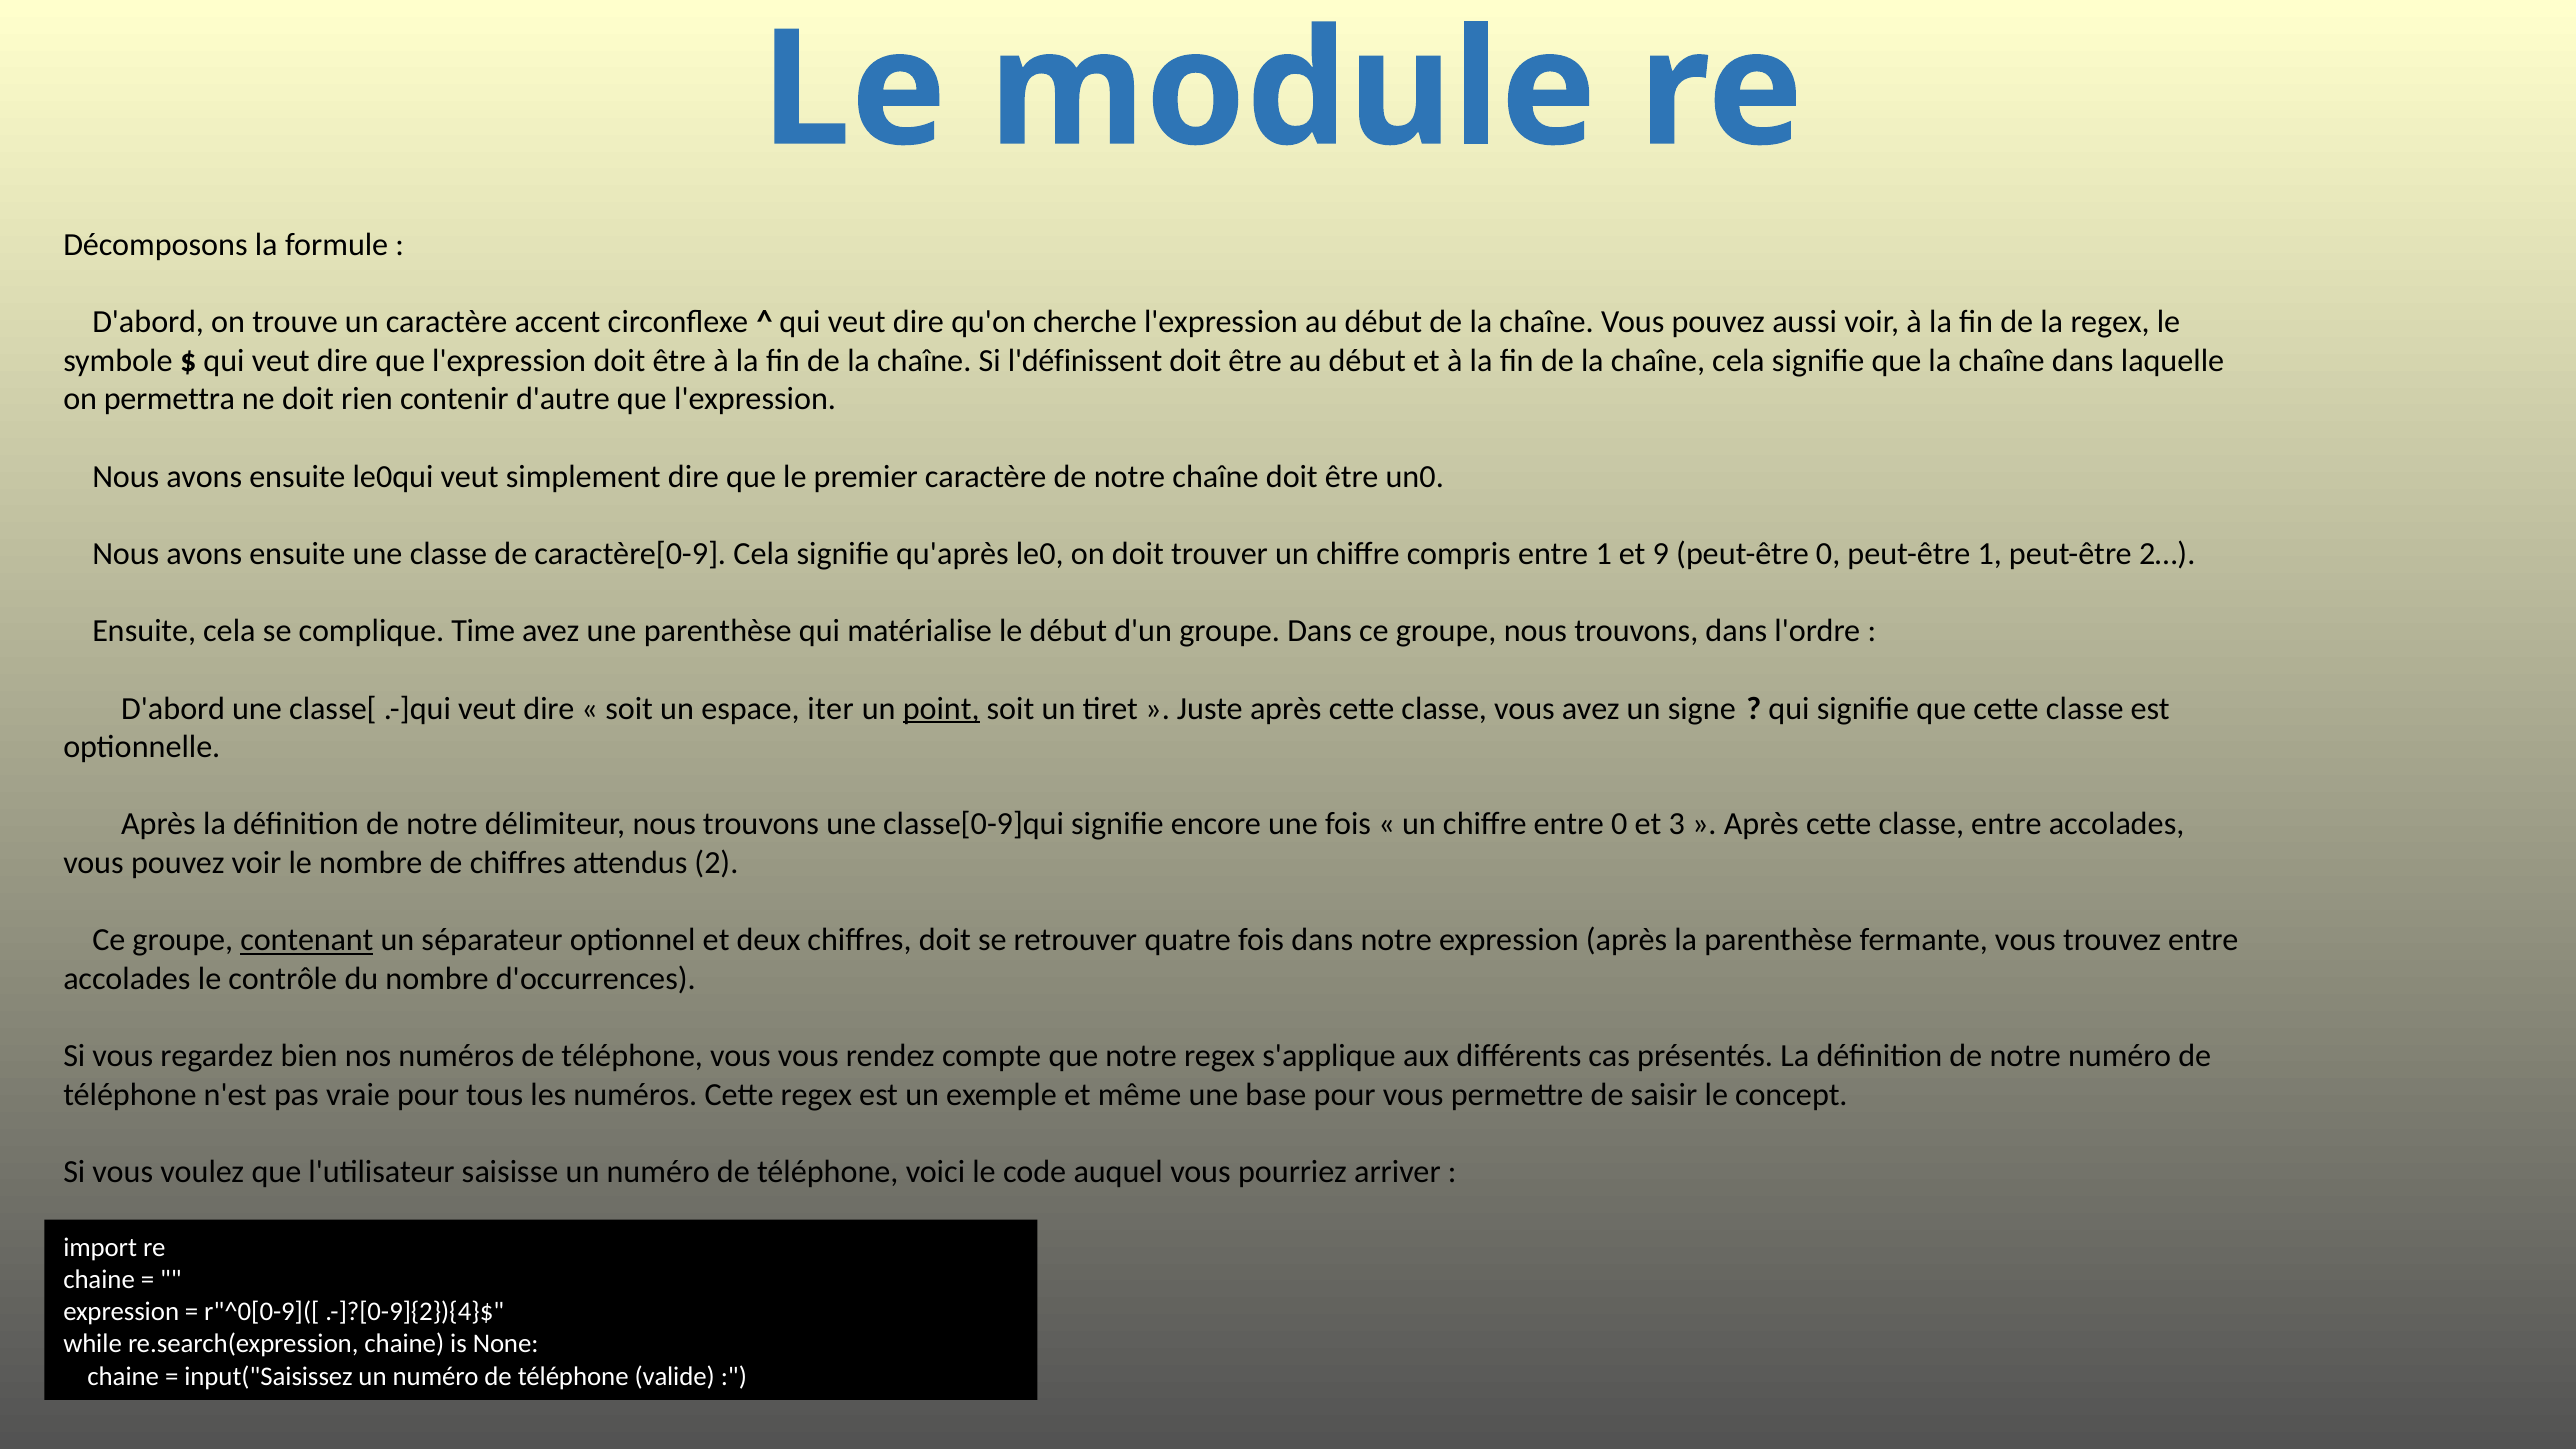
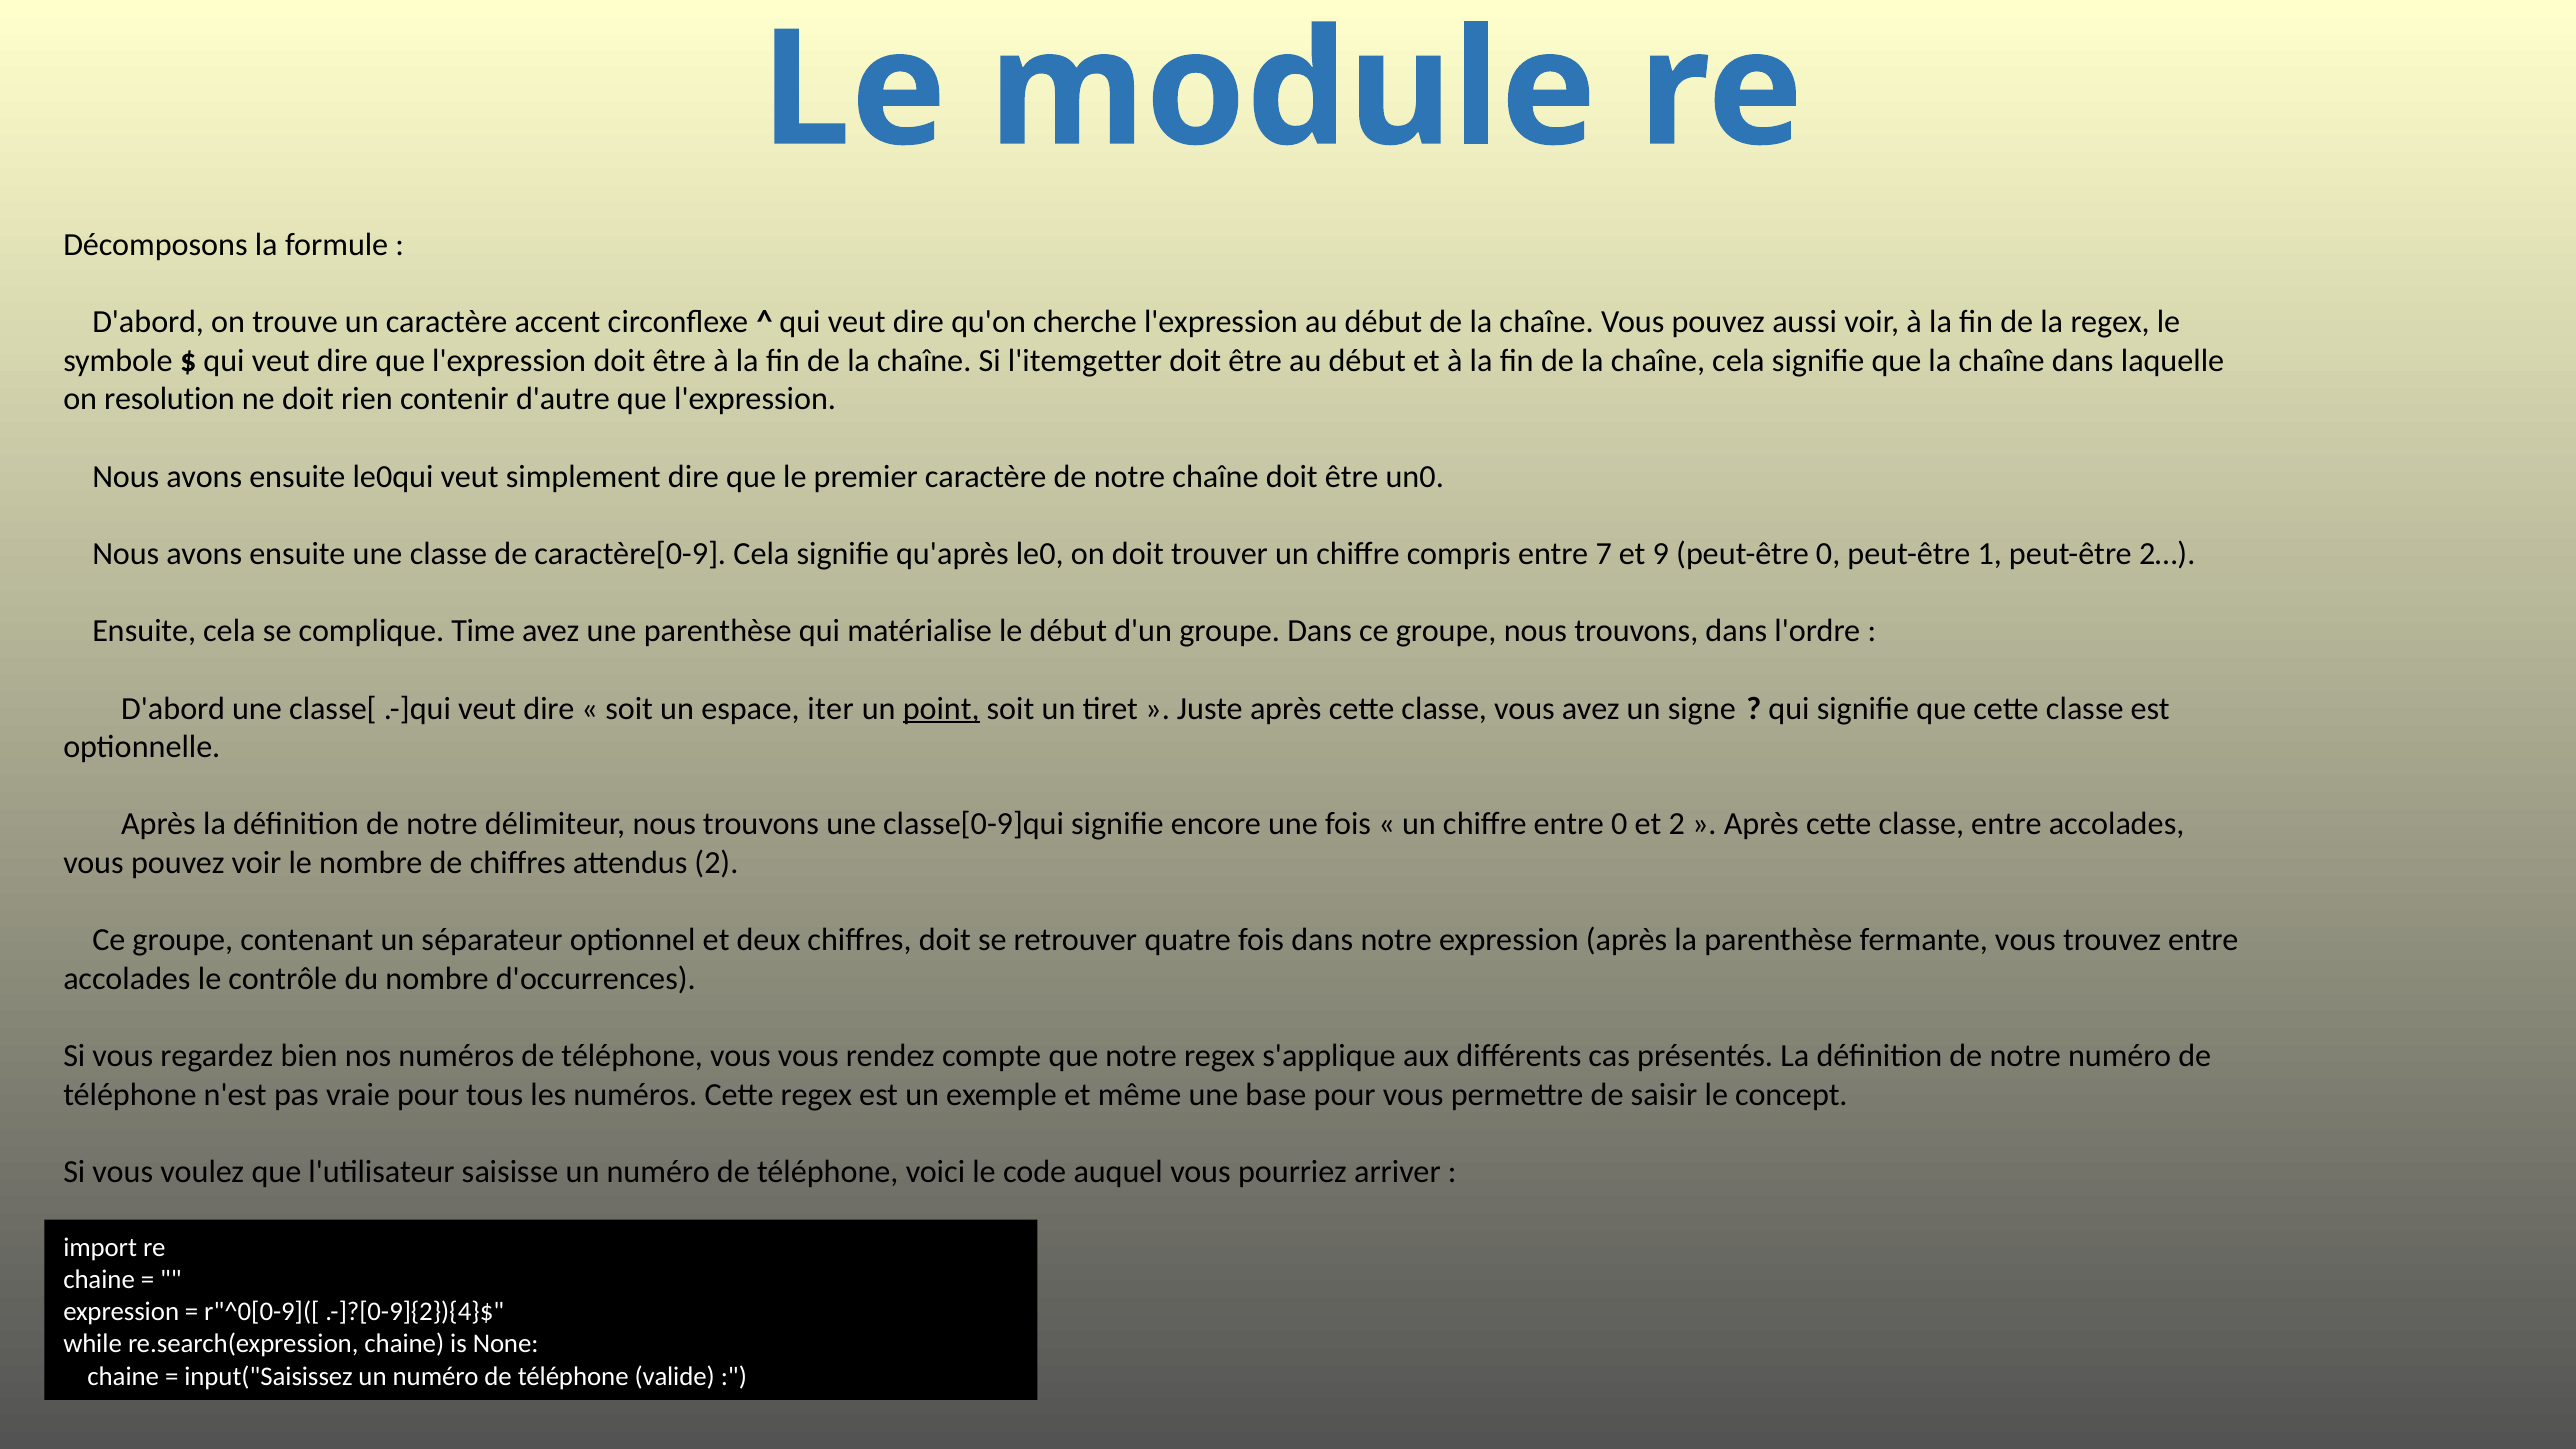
l'définissent: l'définissent -> l'itemgetter
permettra: permettra -> resolution
entre 1: 1 -> 7
et 3: 3 -> 2
contenant underline: present -> none
